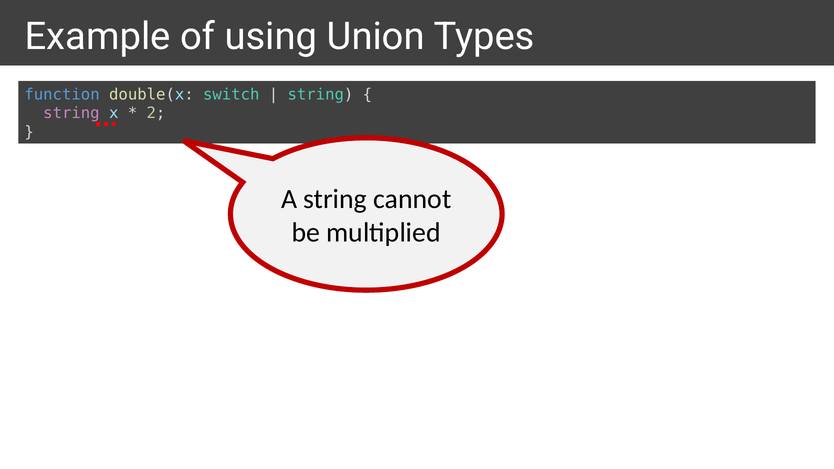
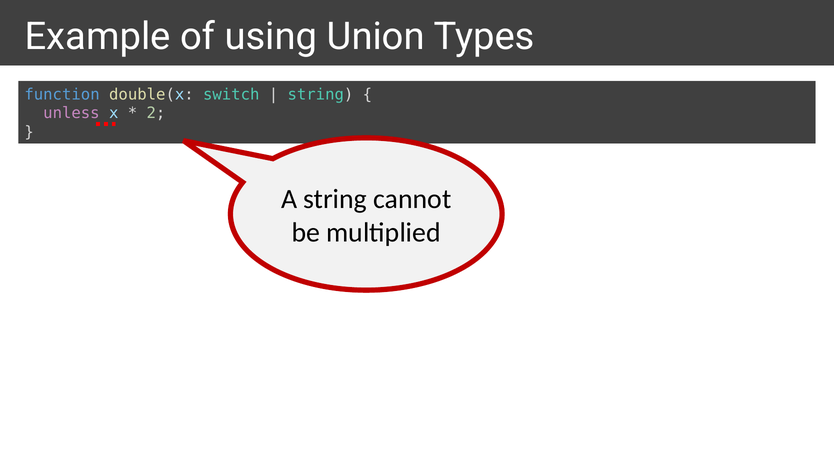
string at (71, 113): string -> unless
